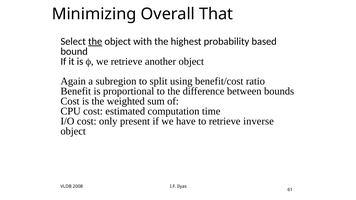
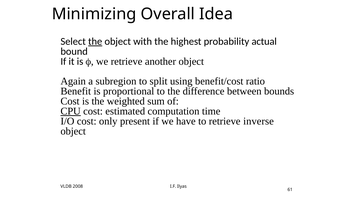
That: That -> Idea
based: based -> actual
CPU underline: none -> present
